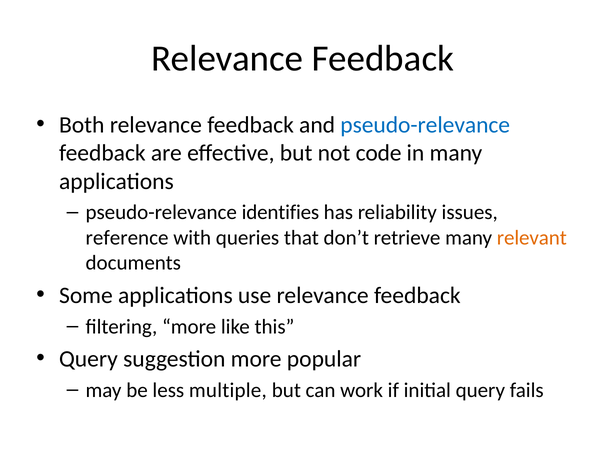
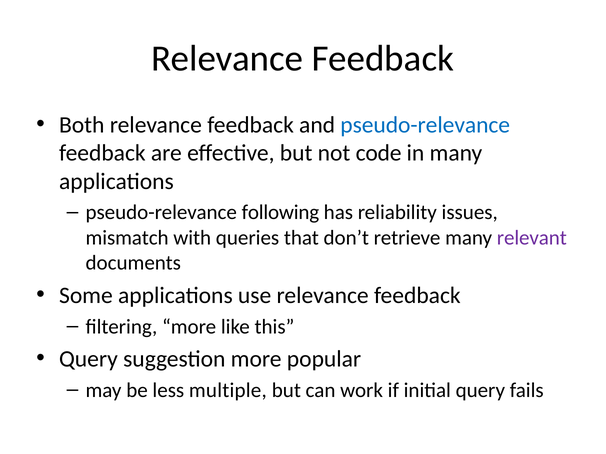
identifies: identifies -> following
reference: reference -> mismatch
relevant colour: orange -> purple
